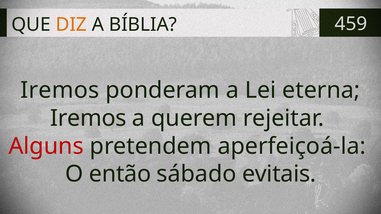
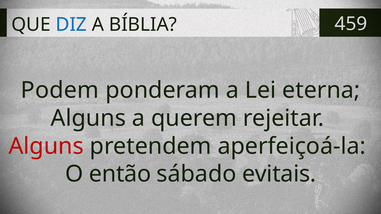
DIZ colour: orange -> blue
Iremos at (60, 90): Iremos -> Podem
Iremos at (88, 118): Iremos -> Alguns
